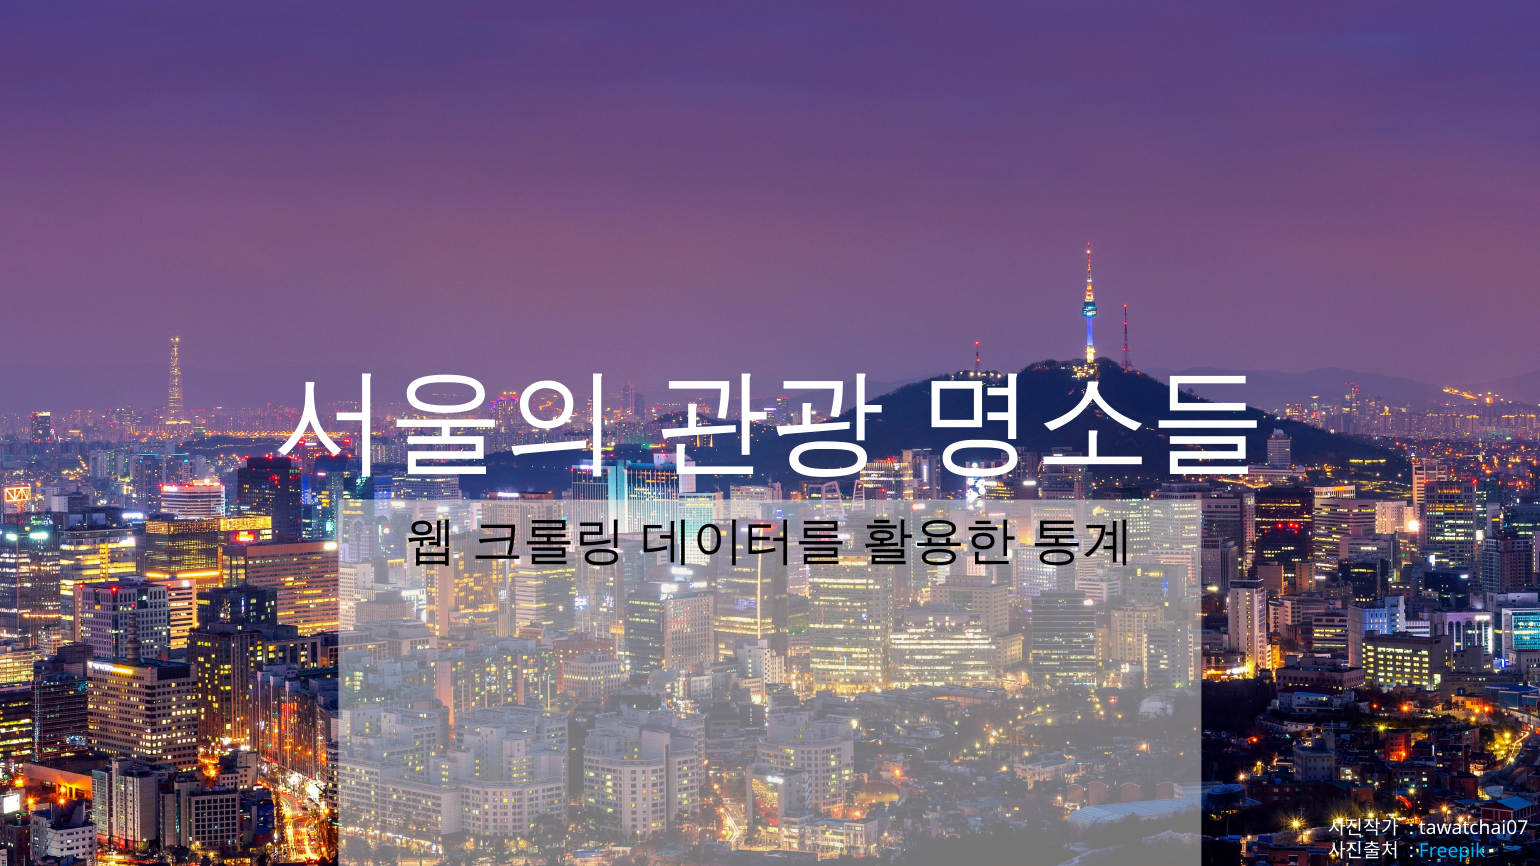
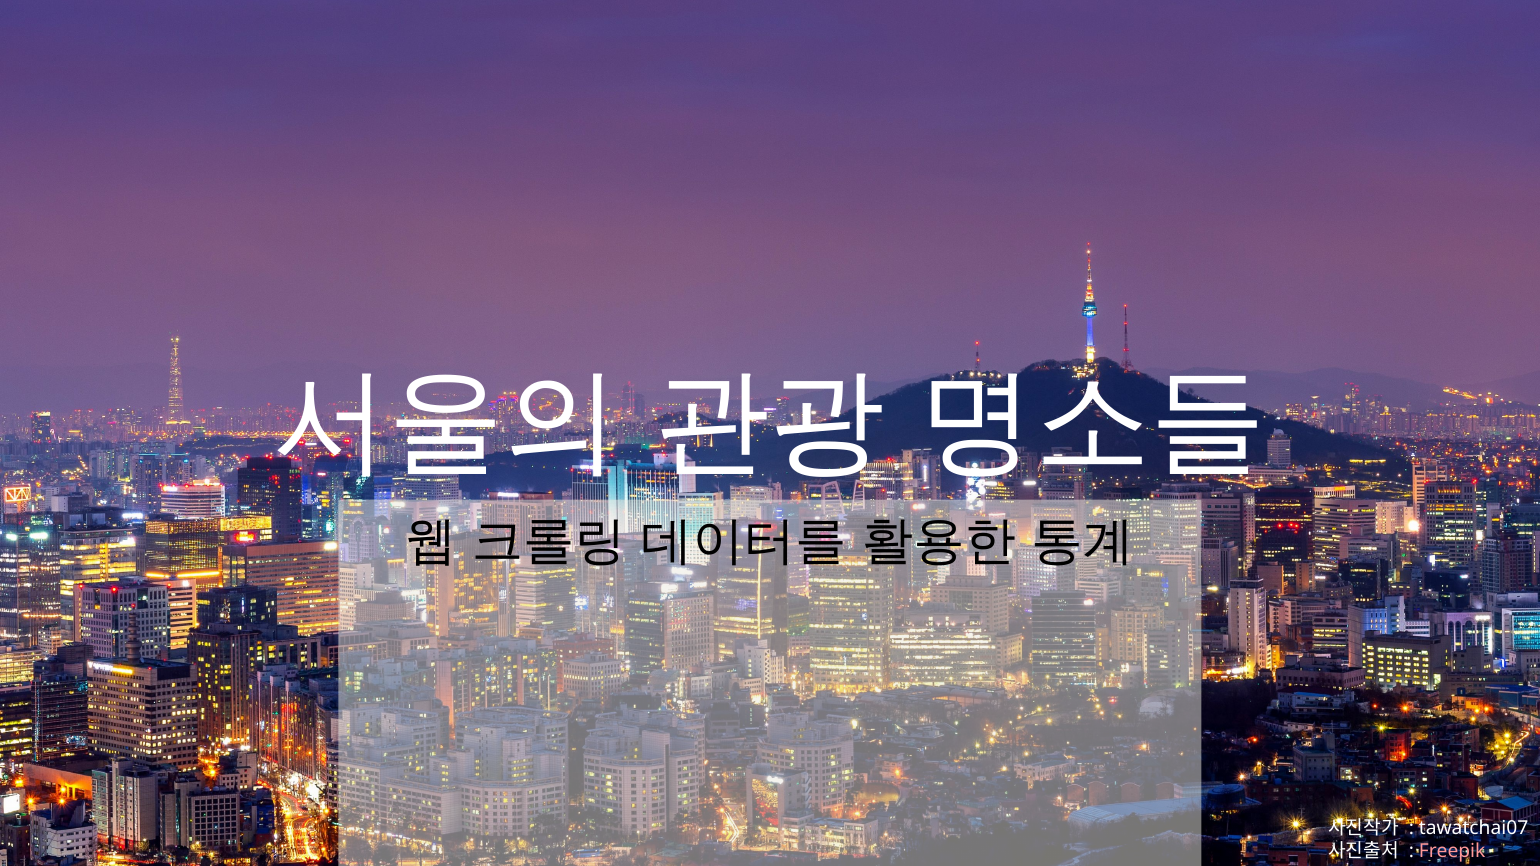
Freepik colour: light blue -> pink
